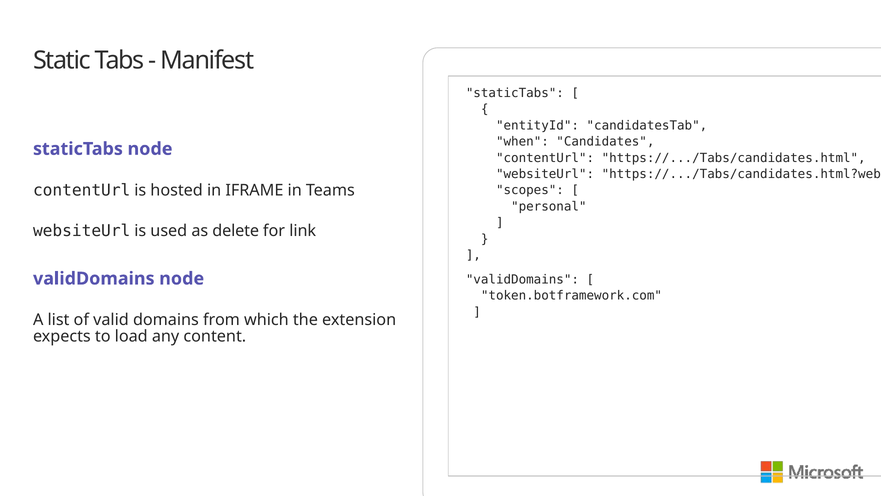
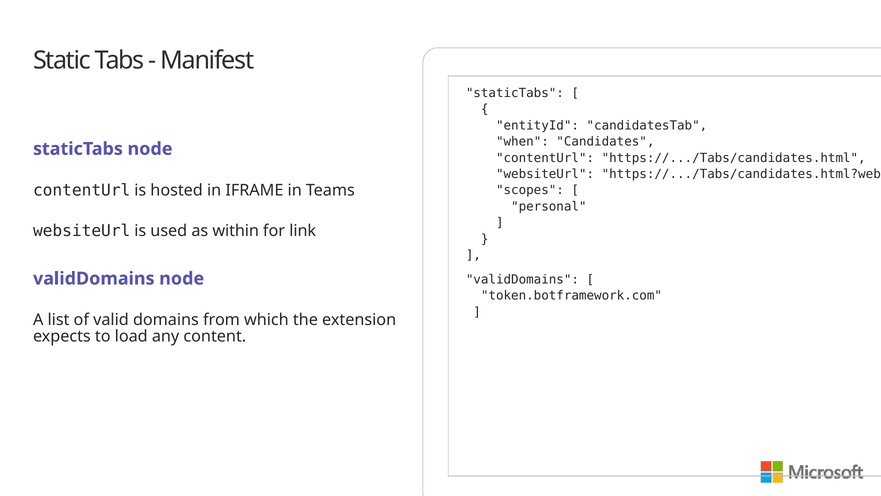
delete: delete -> within
